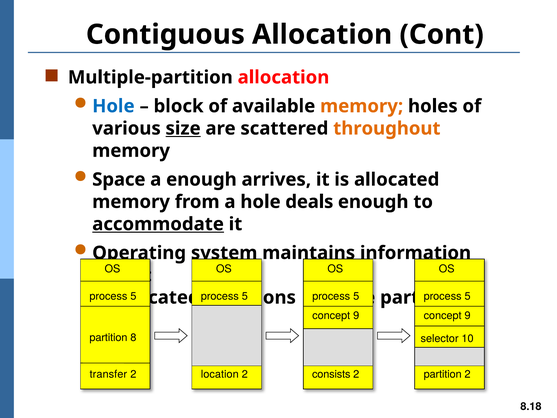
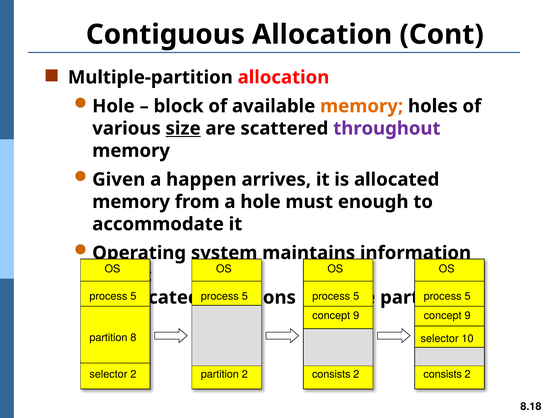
Hole at (113, 106) colour: blue -> black
throughout colour: orange -> purple
Space: Space -> Given
a enough: enough -> happen
deals: deals -> must
accommodate underline: present -> none
transfer at (108, 374): transfer -> selector
location at (220, 374): location -> partition
partition at (443, 374): partition -> consists
